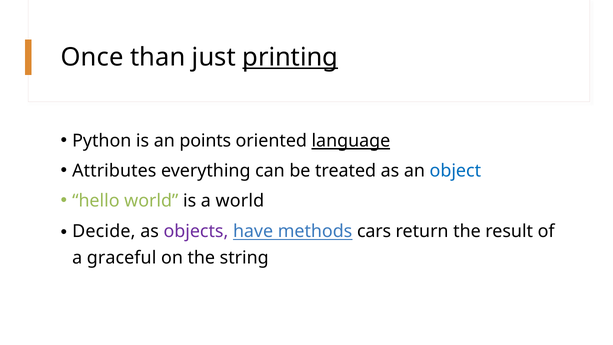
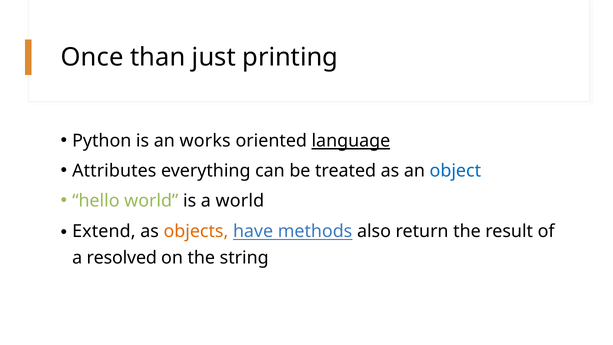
printing underline: present -> none
points: points -> works
Decide: Decide -> Extend
objects colour: purple -> orange
cars: cars -> also
graceful: graceful -> resolved
